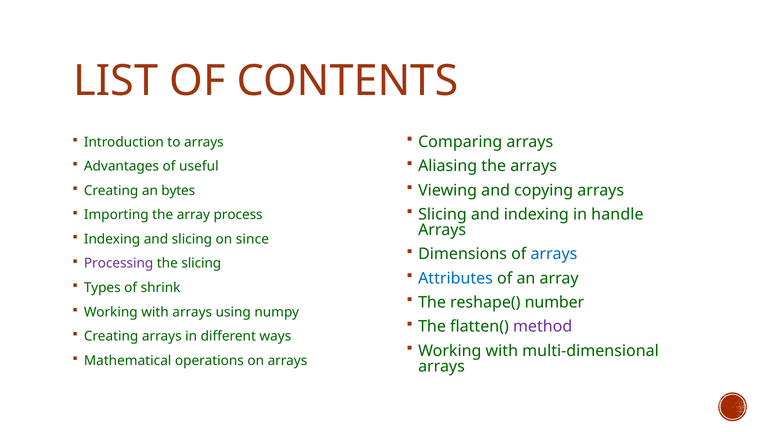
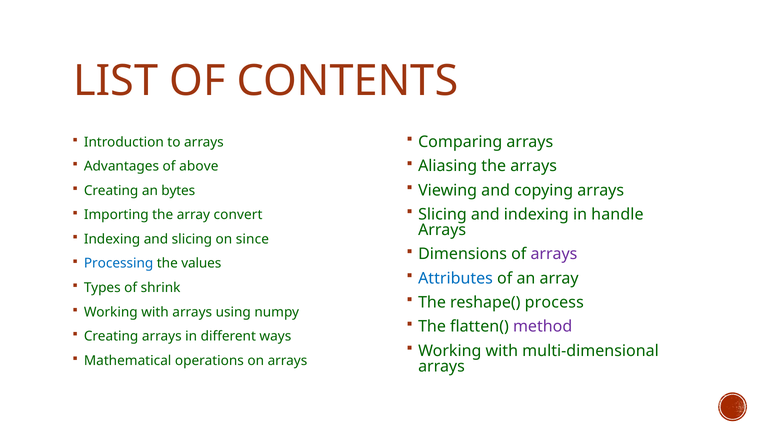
useful: useful -> above
process: process -> convert
arrays at (554, 254) colour: blue -> purple
Processing colour: purple -> blue
the slicing: slicing -> values
number: number -> process
